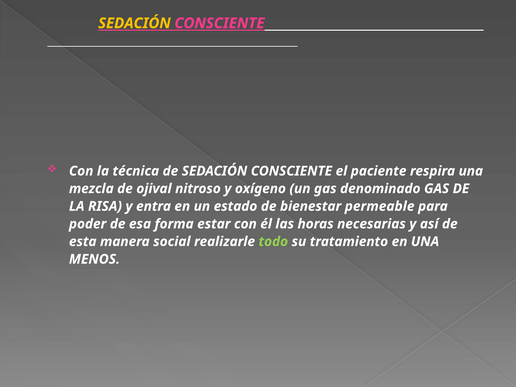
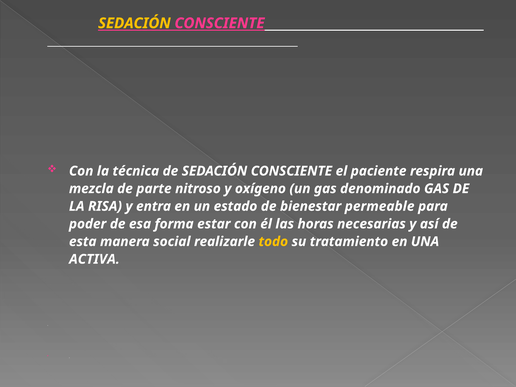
ojival: ojival -> parte
todo colour: light green -> yellow
MENOS: MENOS -> ACTIVA
